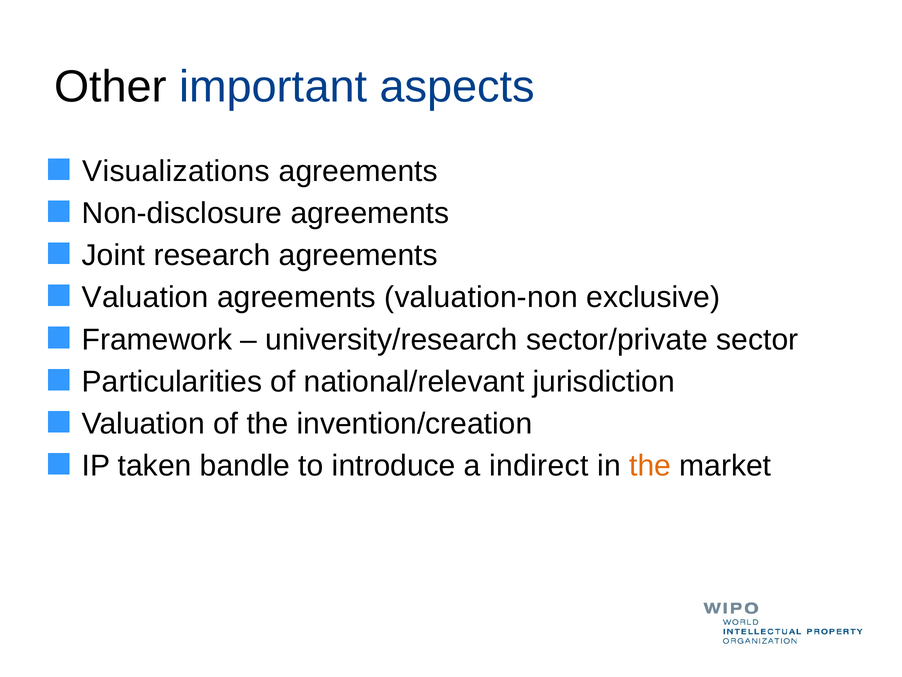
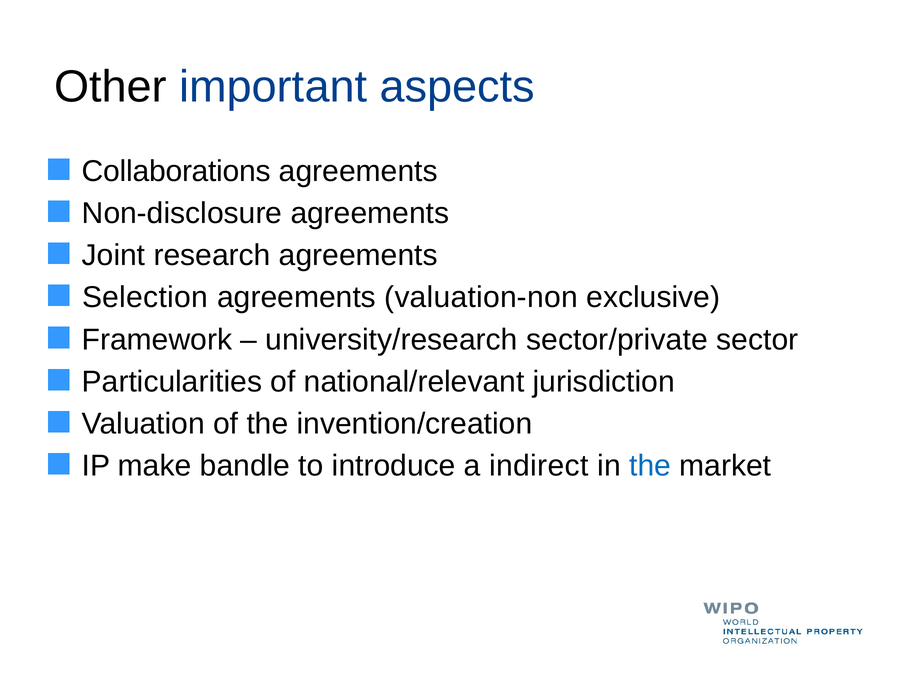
Visualizations: Visualizations -> Collaborations
Valuation at (145, 297): Valuation -> Selection
taken: taken -> make
the at (650, 466) colour: orange -> blue
